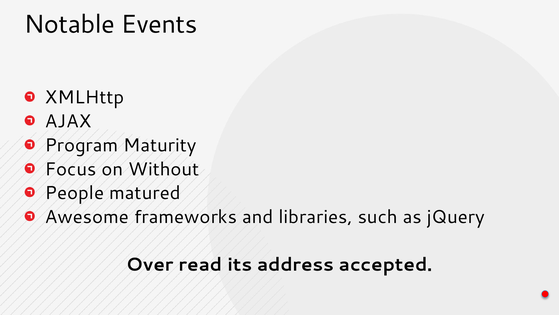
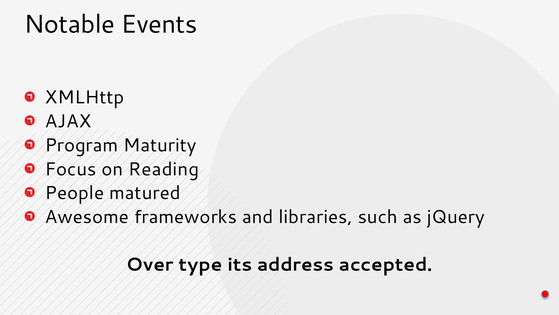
Without: Without -> Reading
read: read -> type
